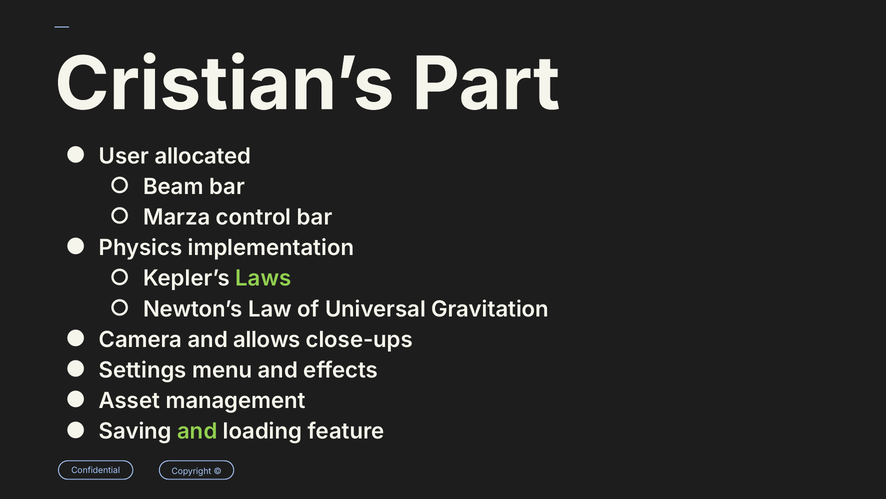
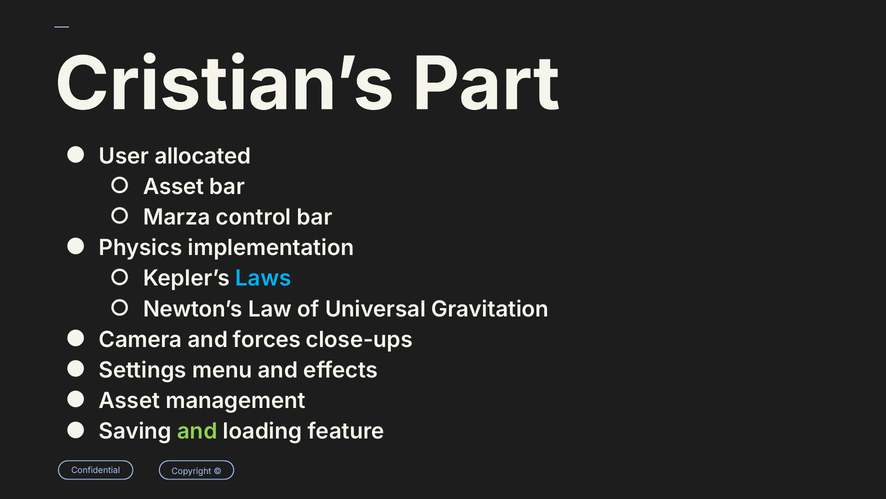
Beam at (173, 187): Beam -> Asset
Laws colour: light green -> light blue
allows: allows -> forces
